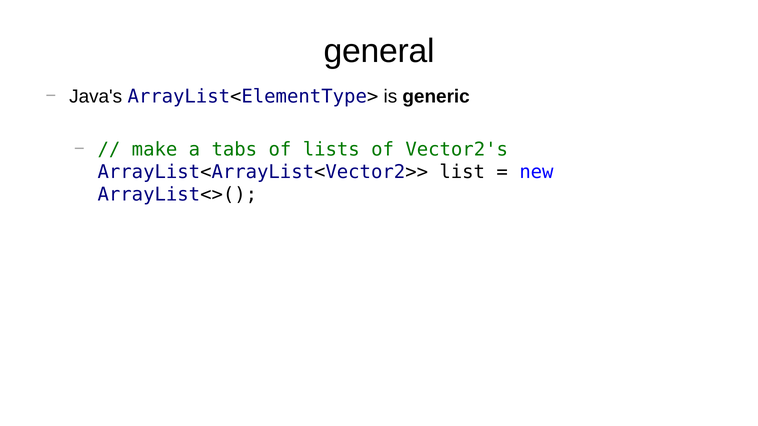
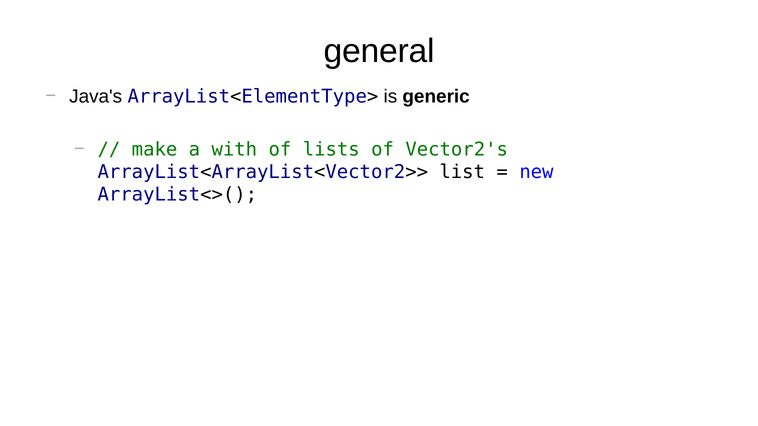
tabs: tabs -> with
